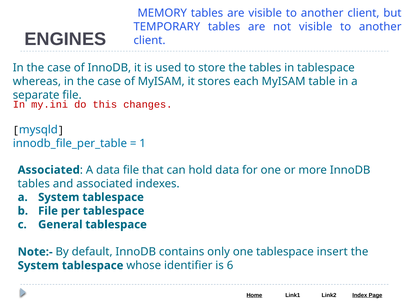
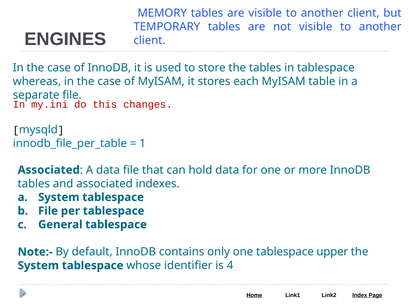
insert: insert -> upper
6: 6 -> 4
